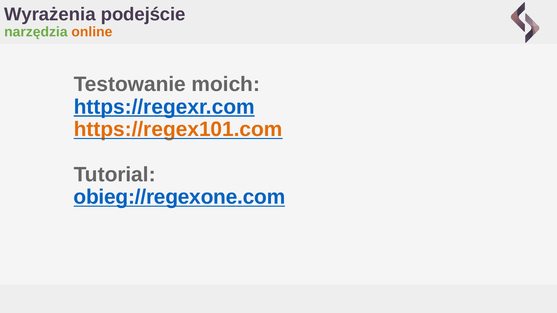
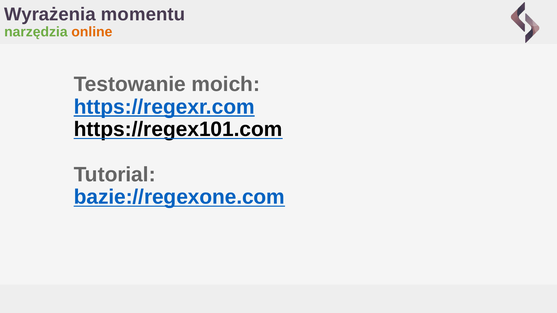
podejście: podejście -> momentu
https://regex101.com colour: orange -> black
obieg://regexone.com: obieg://regexone.com -> bazie://regexone.com
